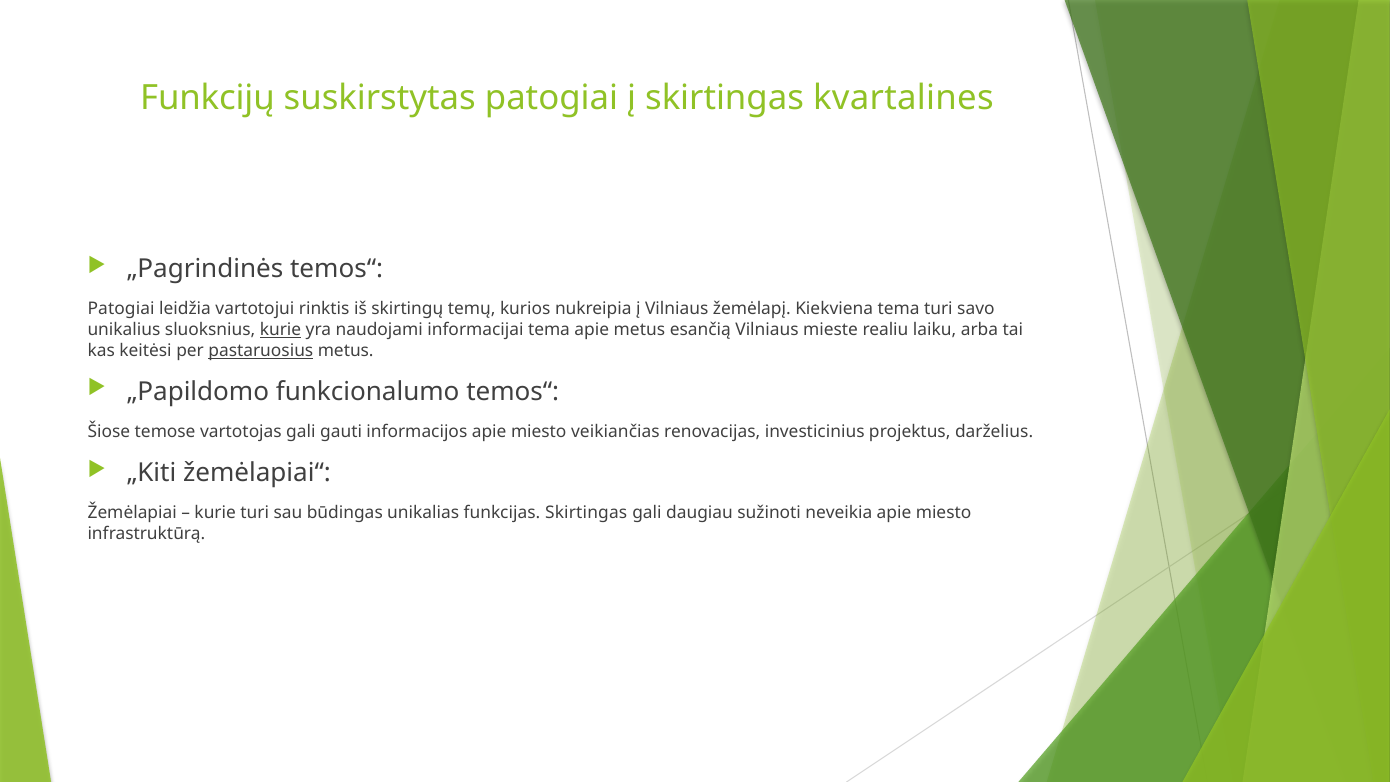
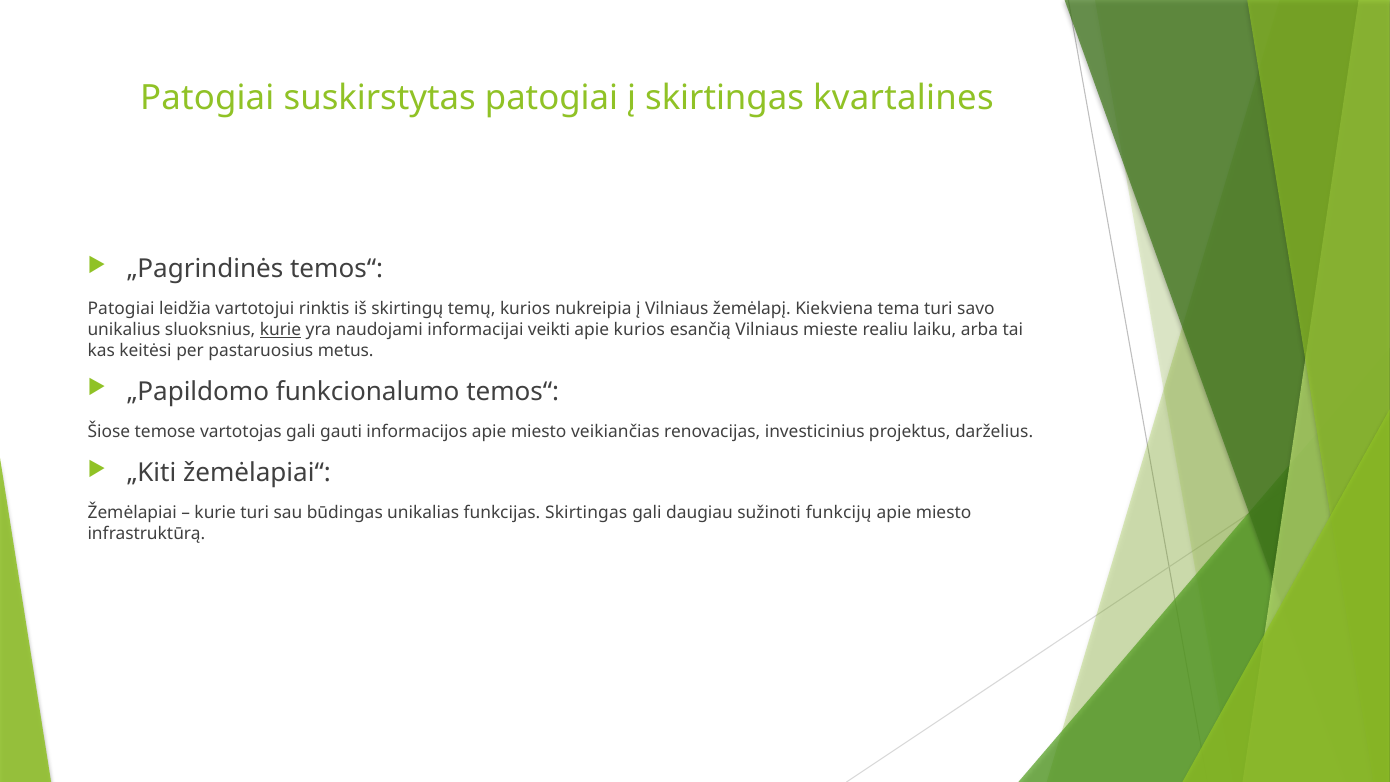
Funkcijų at (207, 98): Funkcijų -> Patogiai
informacijai tema: tema -> veikti
apie metus: metus -> kurios
pastaruosius underline: present -> none
neveikia: neveikia -> funkcijų
